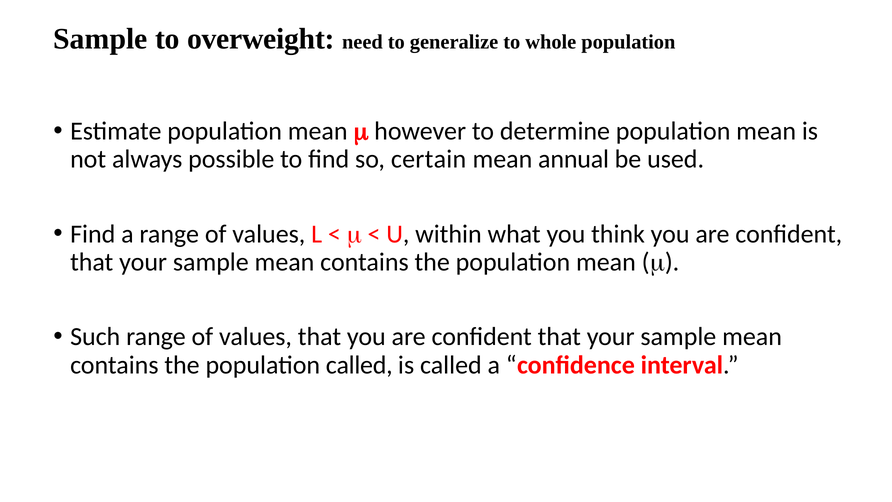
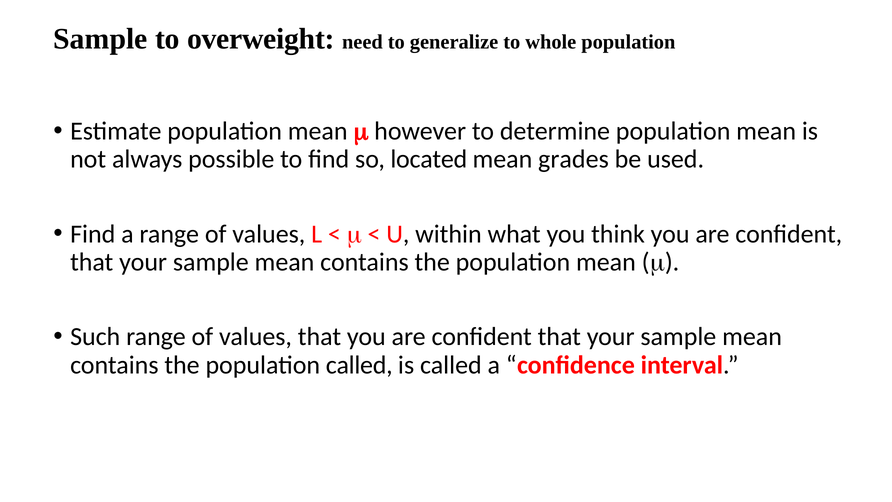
certain: certain -> located
annual: annual -> grades
